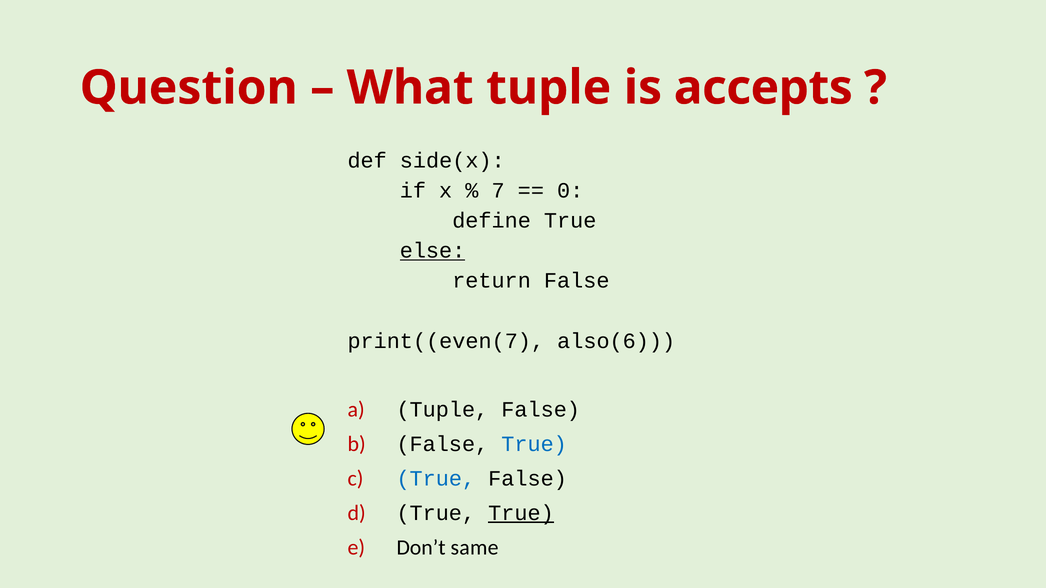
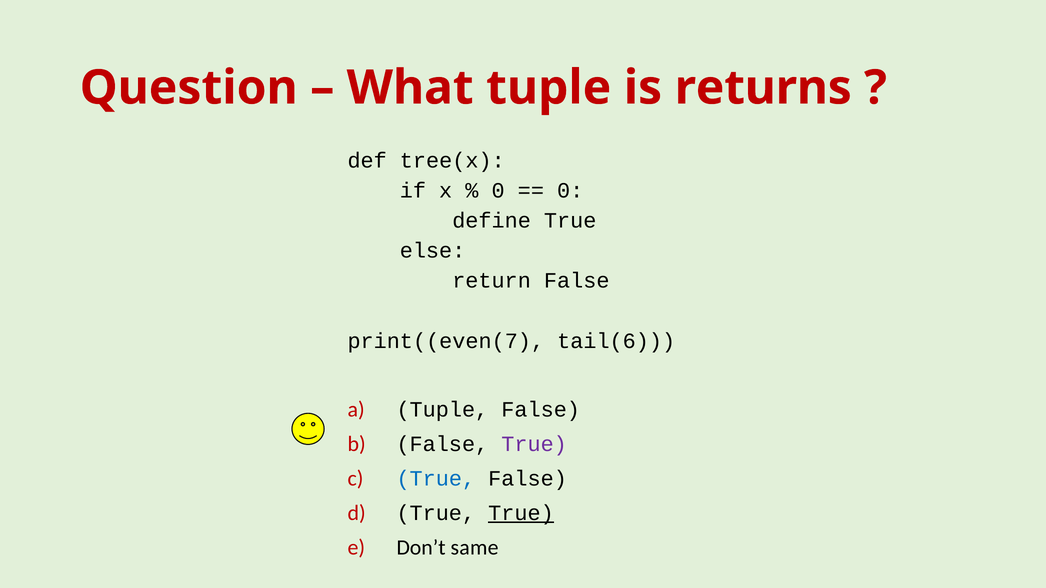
accepts: accepts -> returns
side(x: side(x -> tree(x
7 at (498, 191): 7 -> 0
else underline: present -> none
also(6: also(6 -> tail(6
True at (534, 444) colour: blue -> purple
